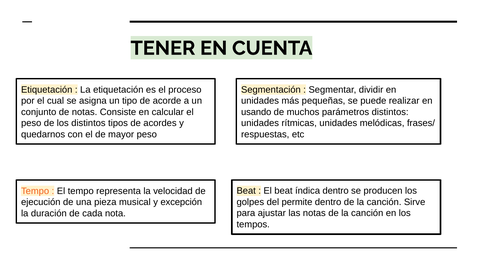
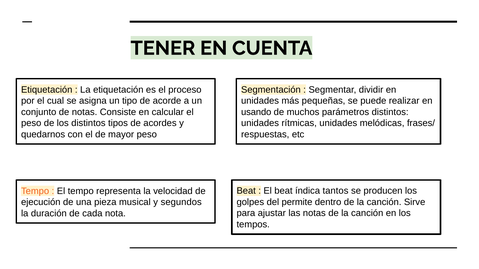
índica dentro: dentro -> tantos
excepción: excepción -> segundos
